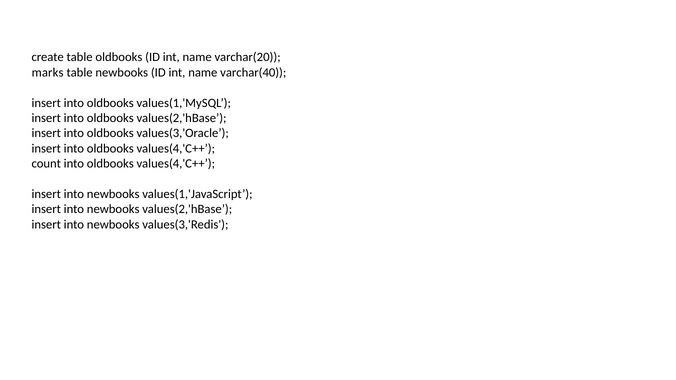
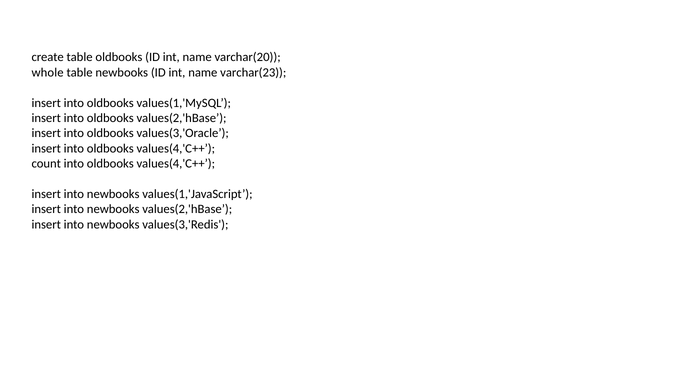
marks: marks -> whole
varchar(40: varchar(40 -> varchar(23
